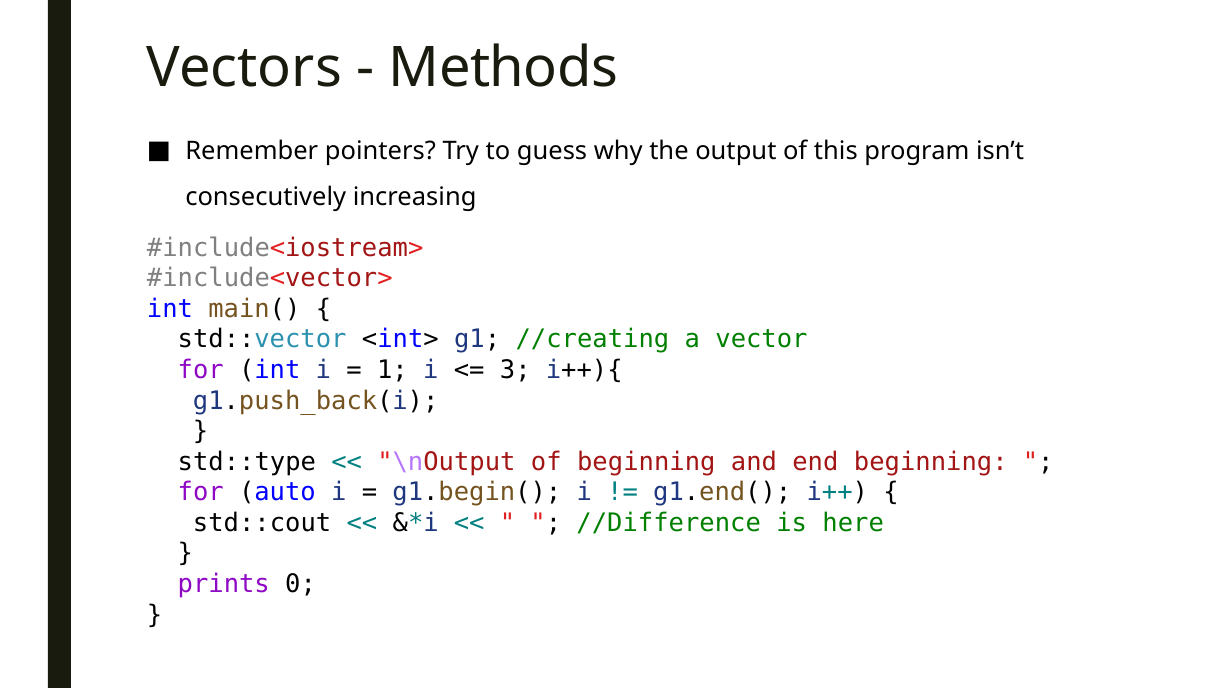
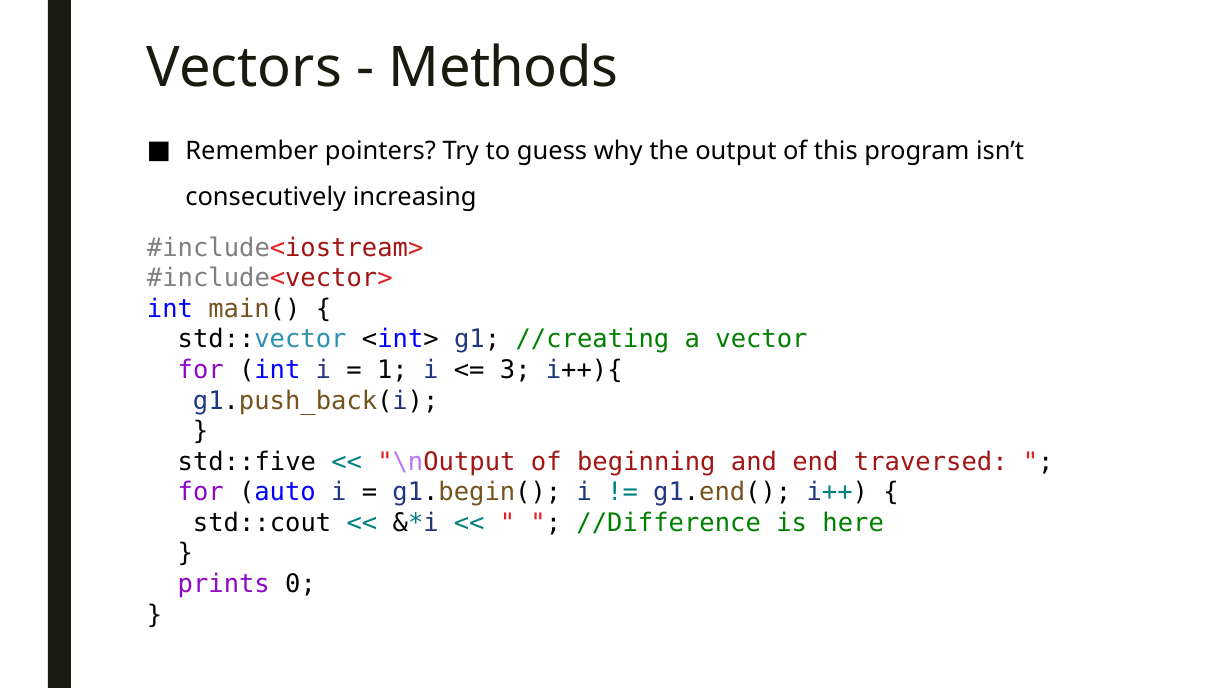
std::type: std::type -> std::five
end beginning: beginning -> traversed
